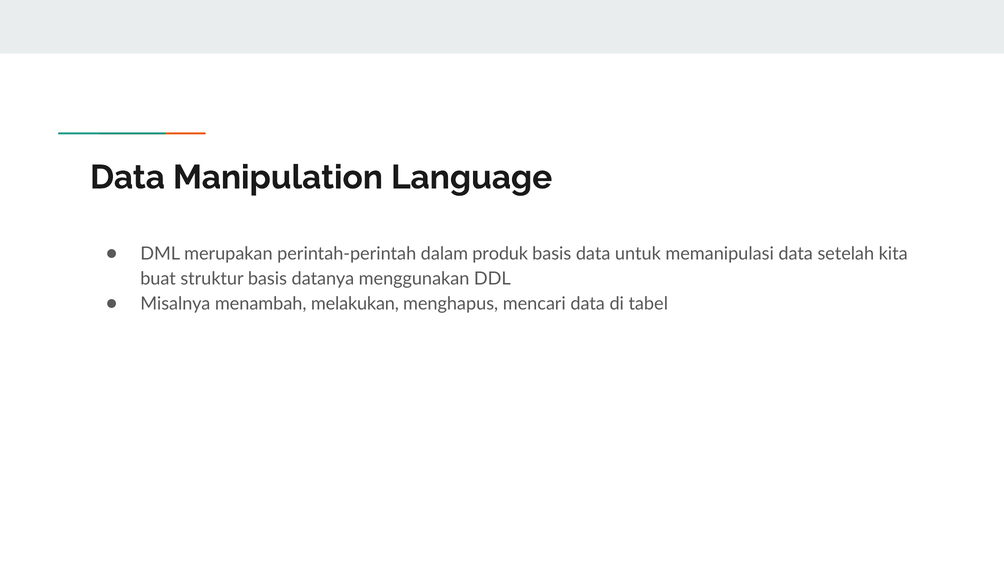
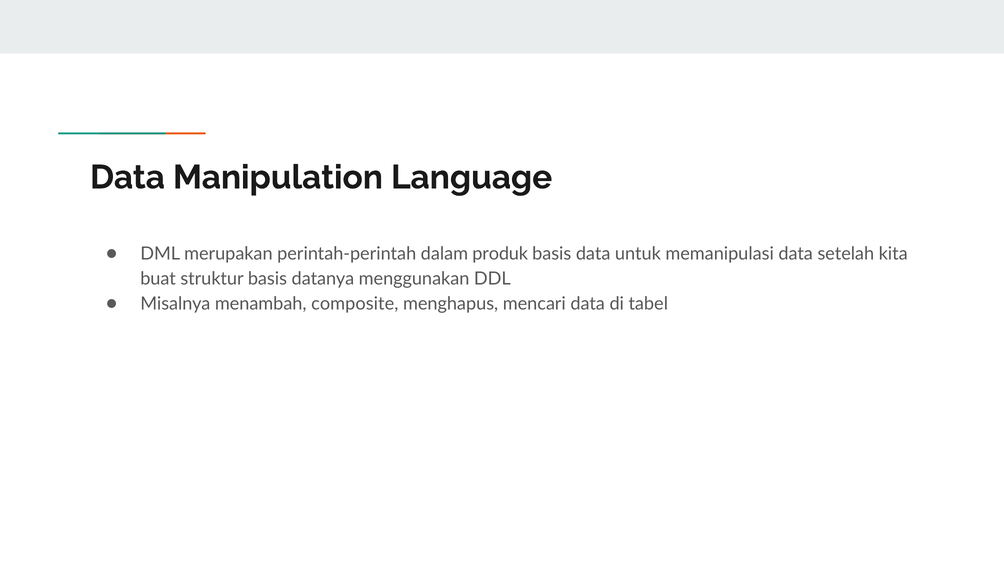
melakukan: melakukan -> composite
